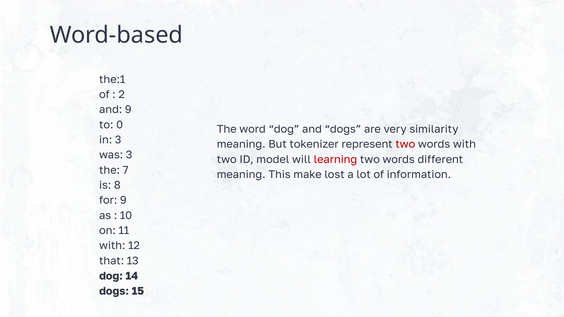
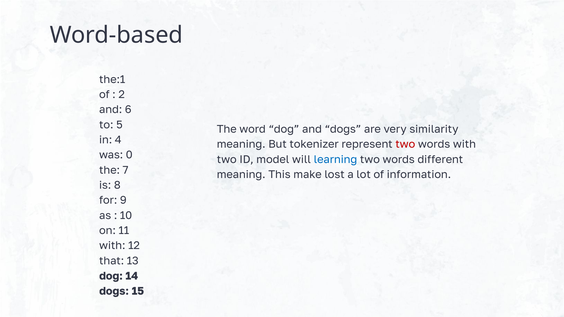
and 9: 9 -> 6
0: 0 -> 5
in 3: 3 -> 4
was 3: 3 -> 0
learning colour: red -> blue
